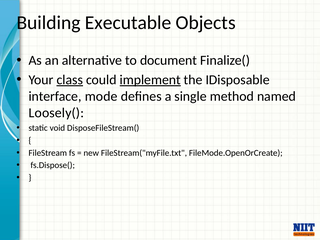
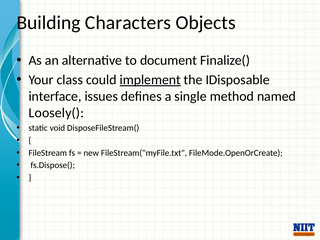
Executable: Executable -> Characters
class underline: present -> none
mode: mode -> issues
